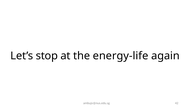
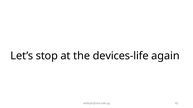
energy-life: energy-life -> devices-life
